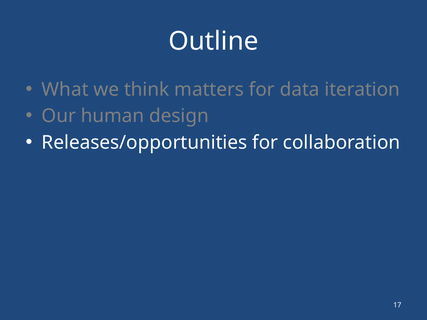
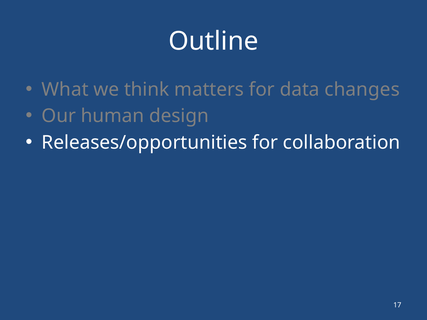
iteration: iteration -> changes
